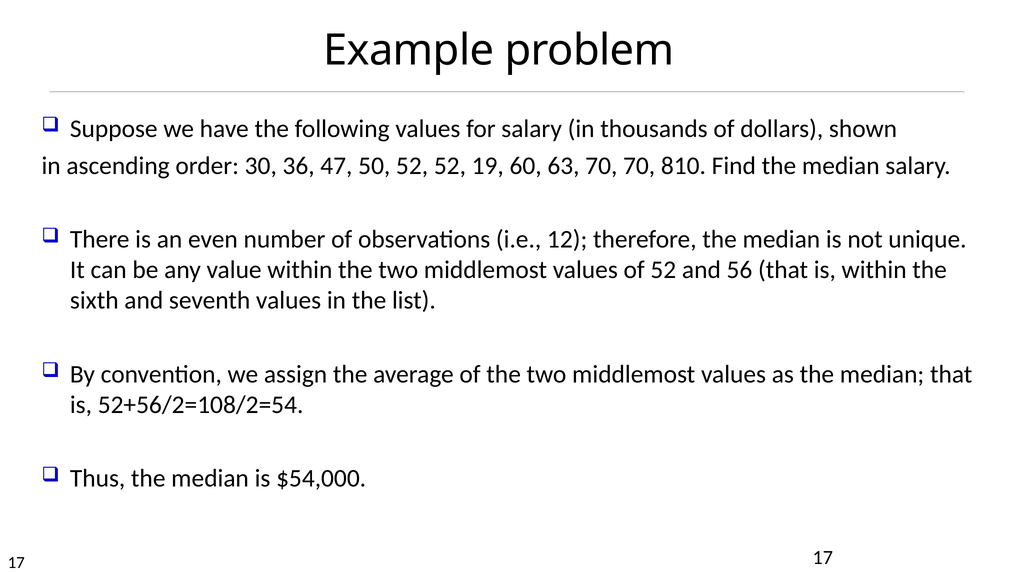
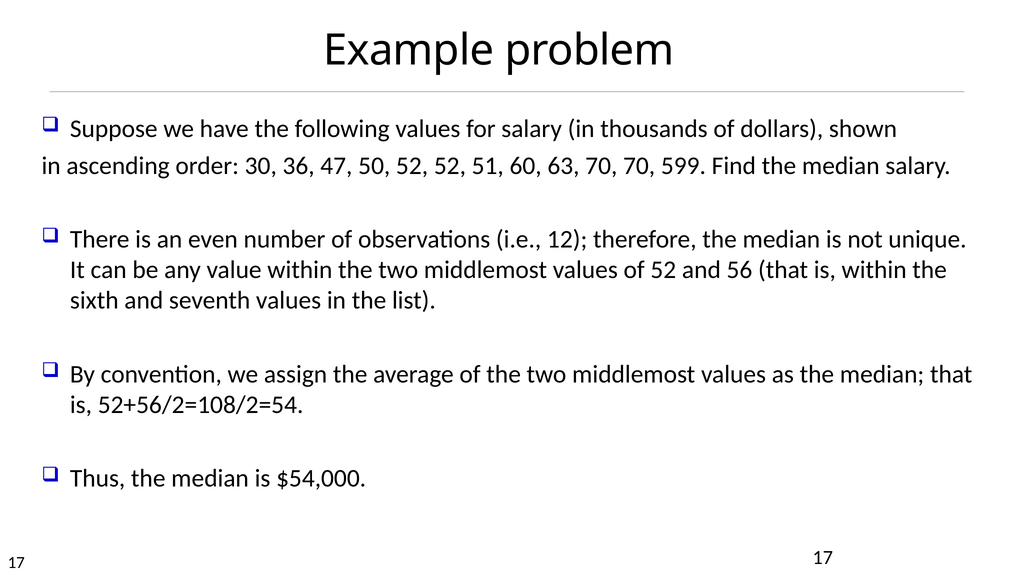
19: 19 -> 51
810: 810 -> 599
